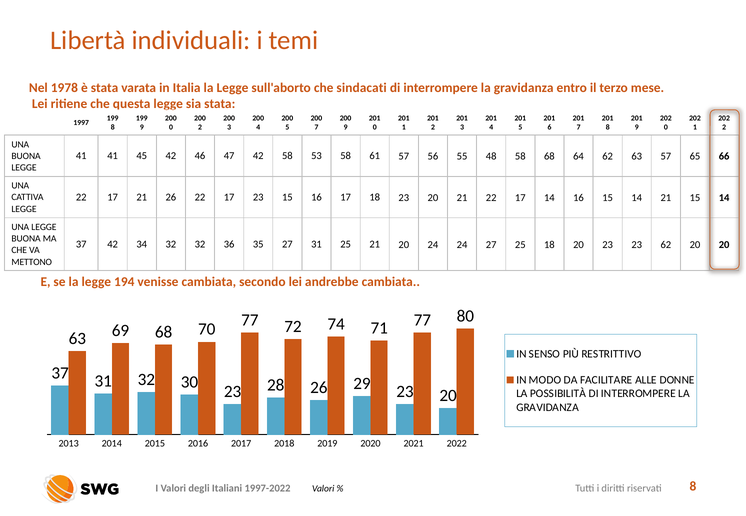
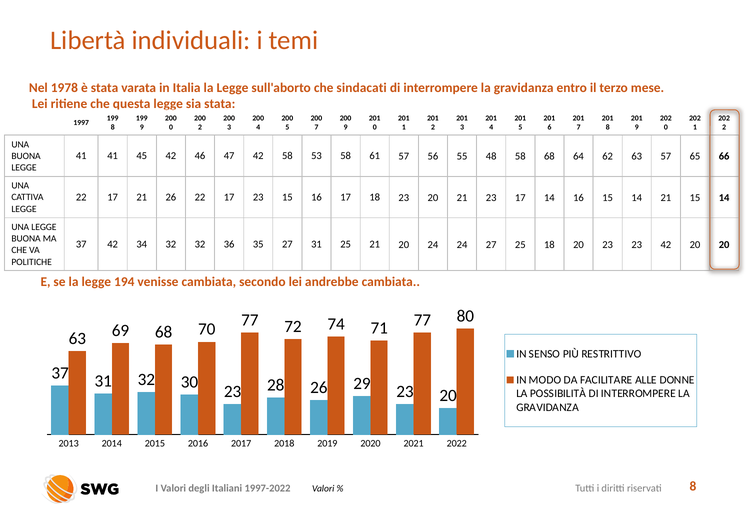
21 22: 22 -> 23
23 62: 62 -> 42
METTONO: METTONO -> POLITICHE
